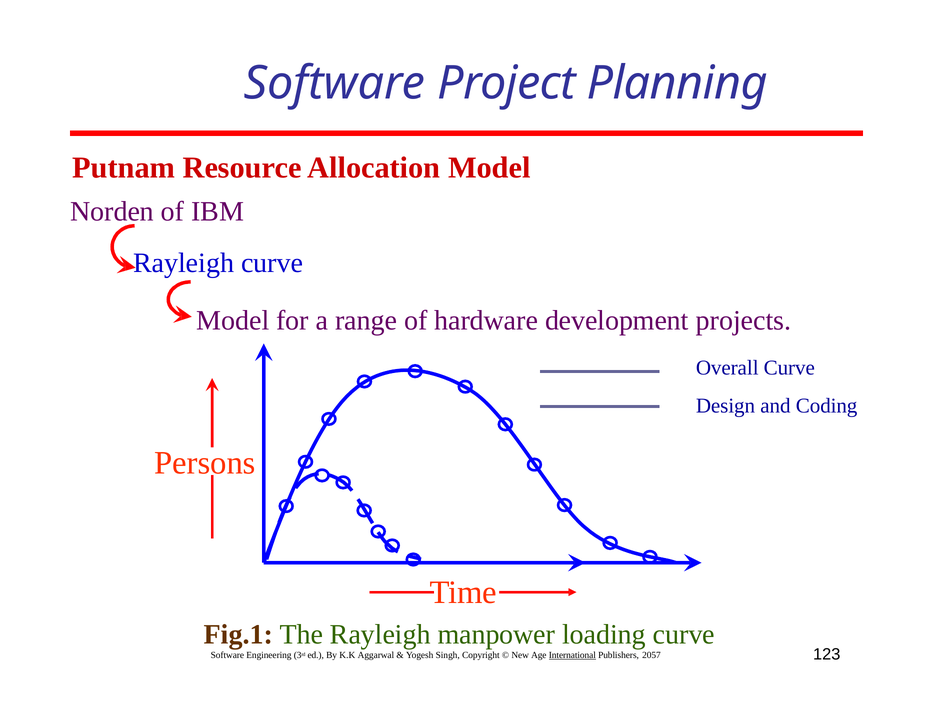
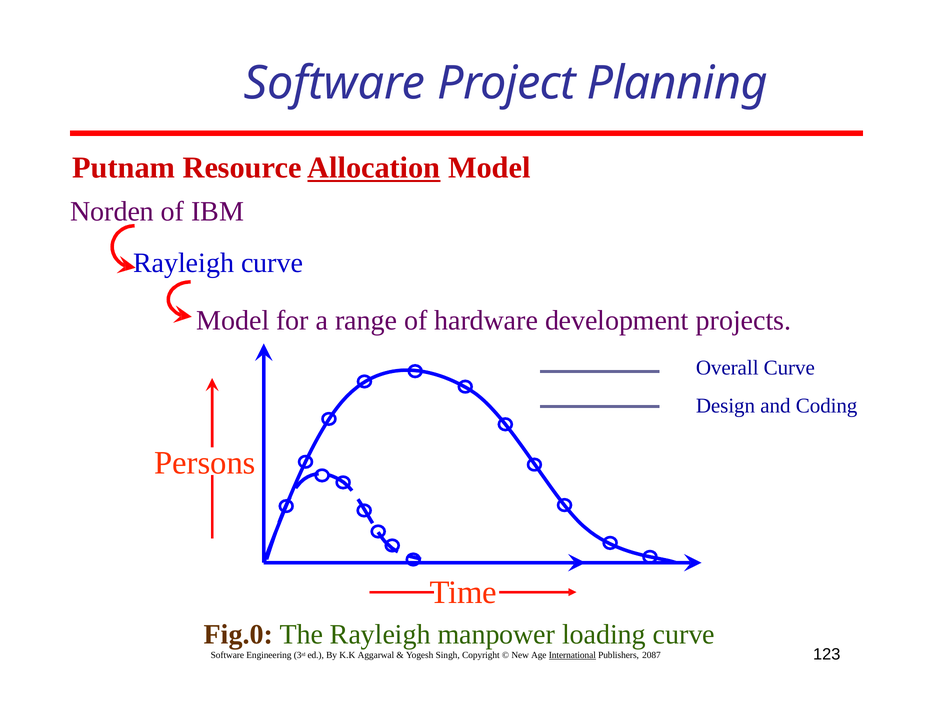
Allocation underline: none -> present
Fig.1: Fig.1 -> Fig.0
2057: 2057 -> 2087
